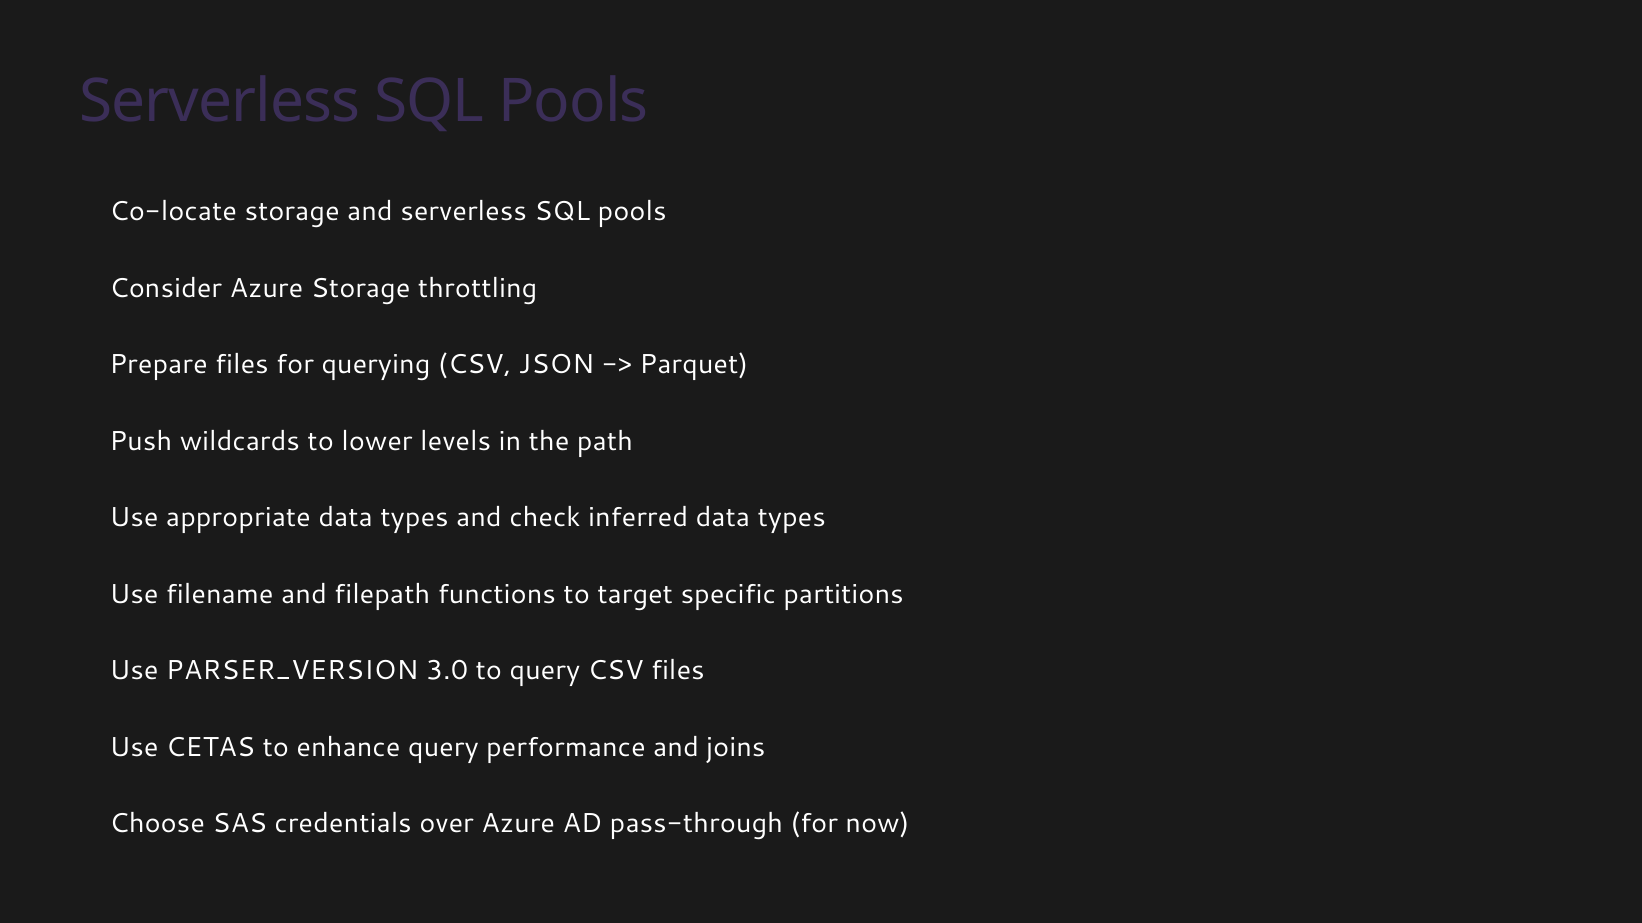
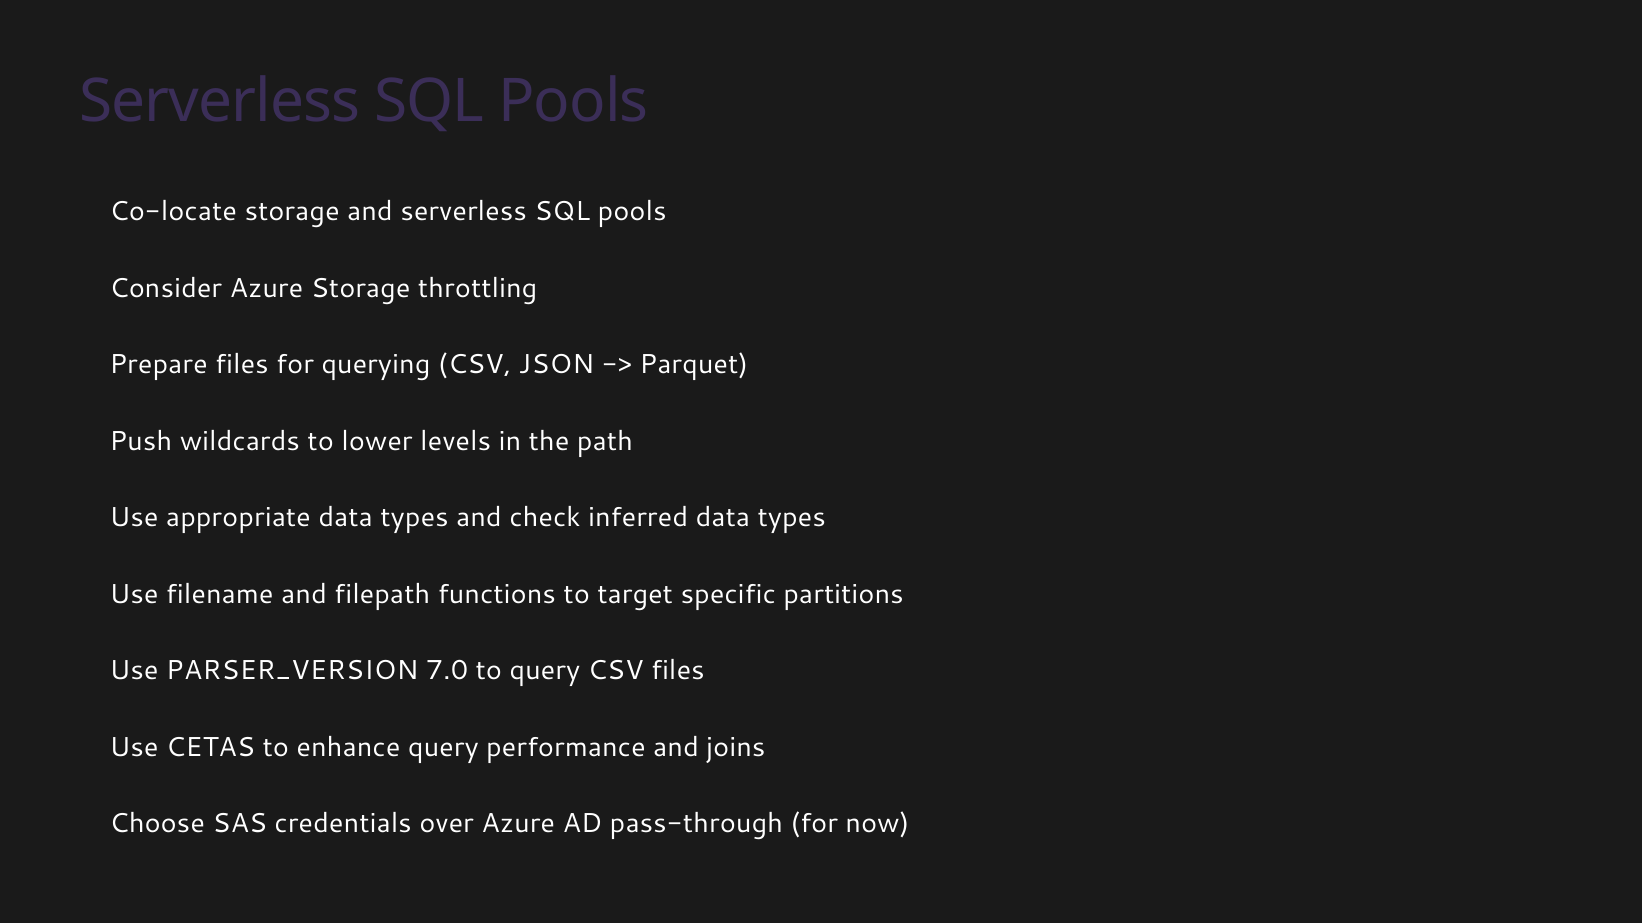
3.0: 3.0 -> 7.0
